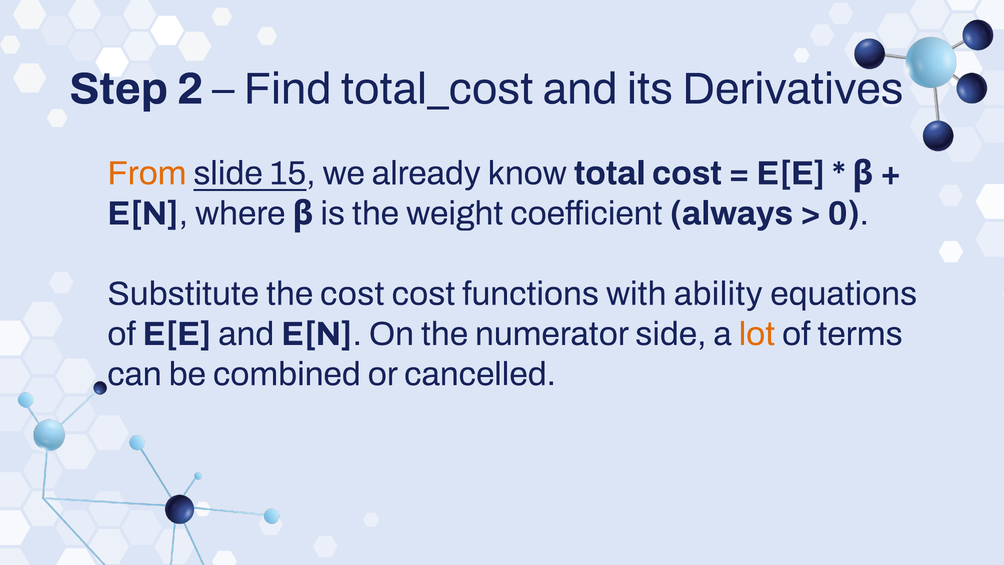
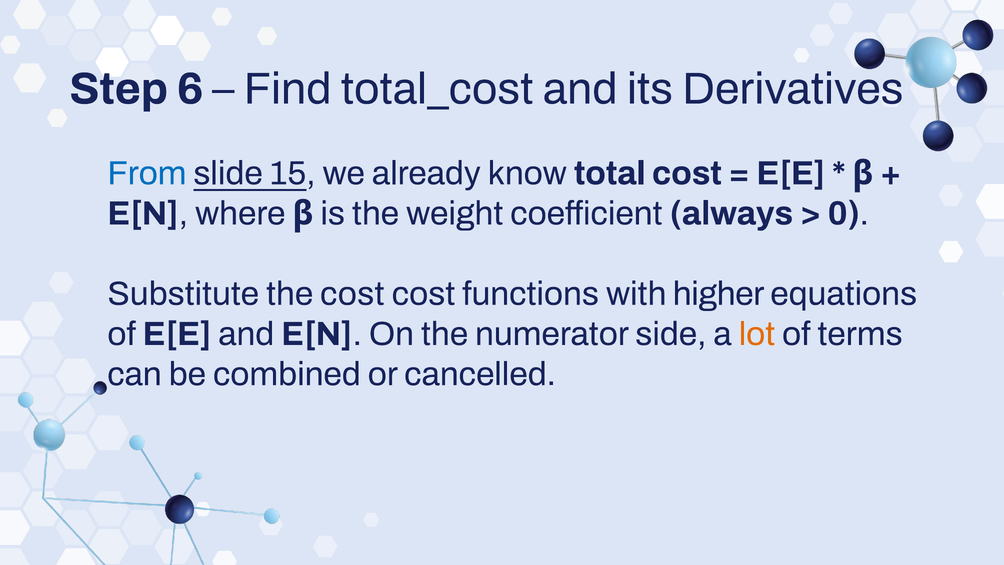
2: 2 -> 6
From colour: orange -> blue
ability: ability -> higher
